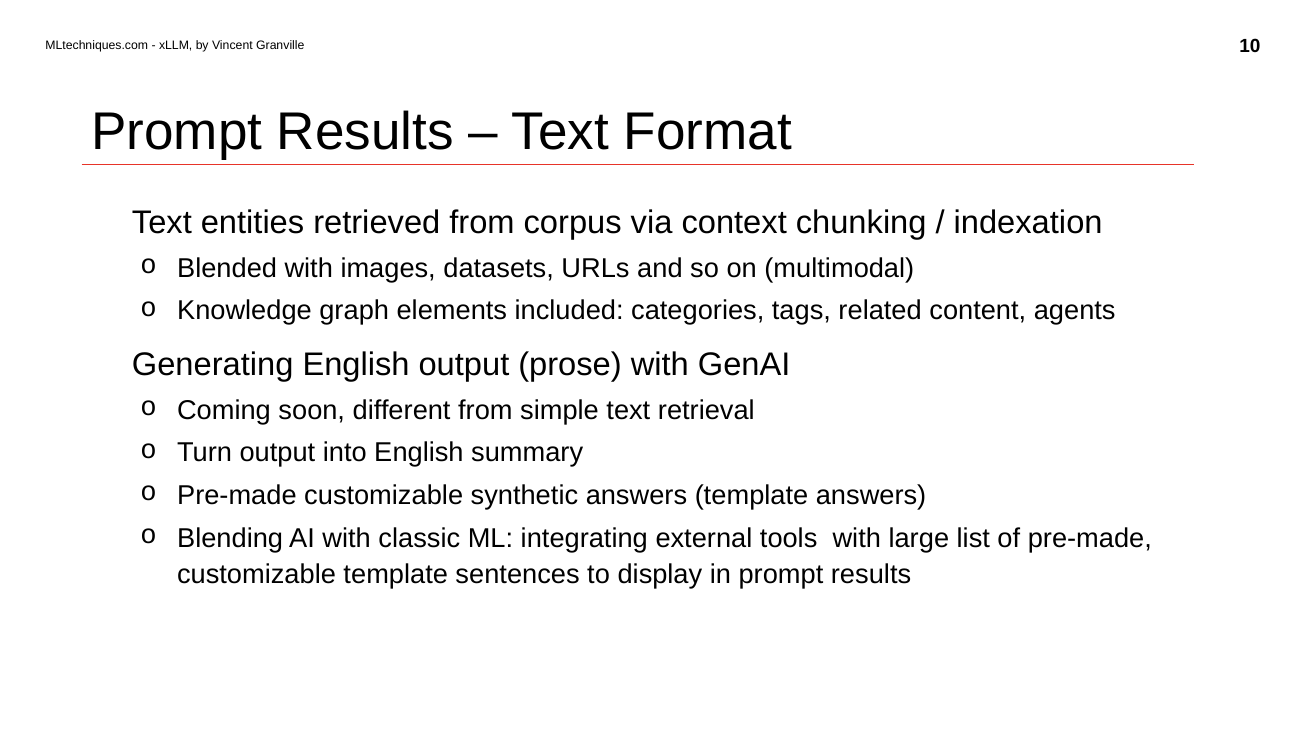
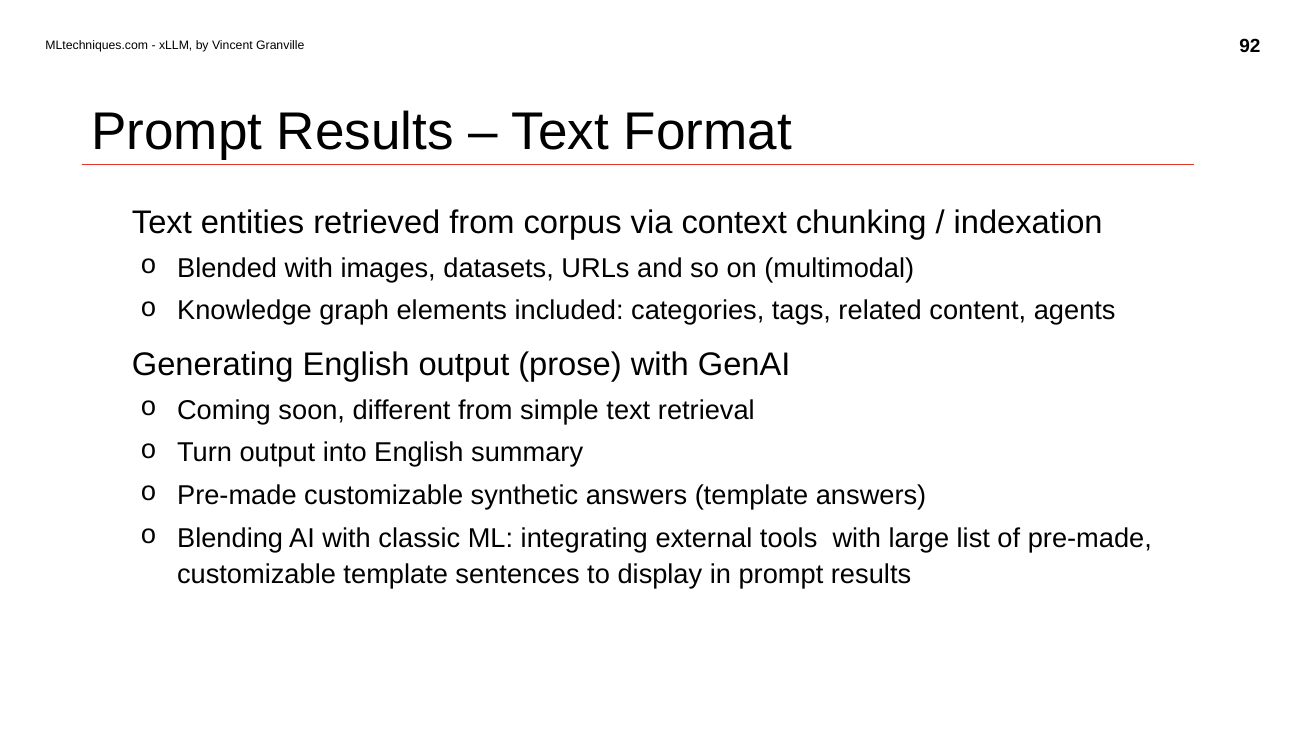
10: 10 -> 92
